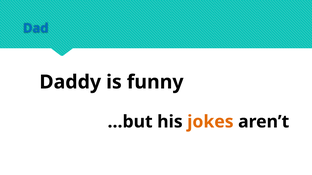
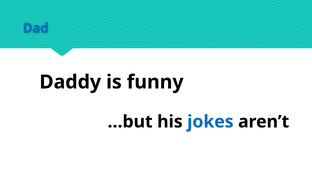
jokes colour: orange -> blue
